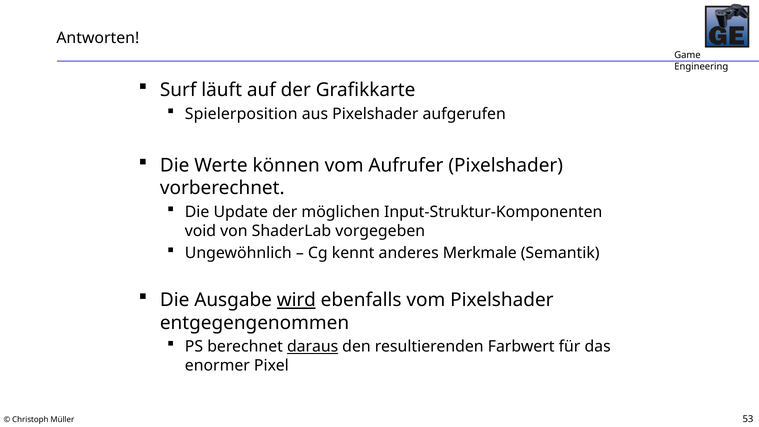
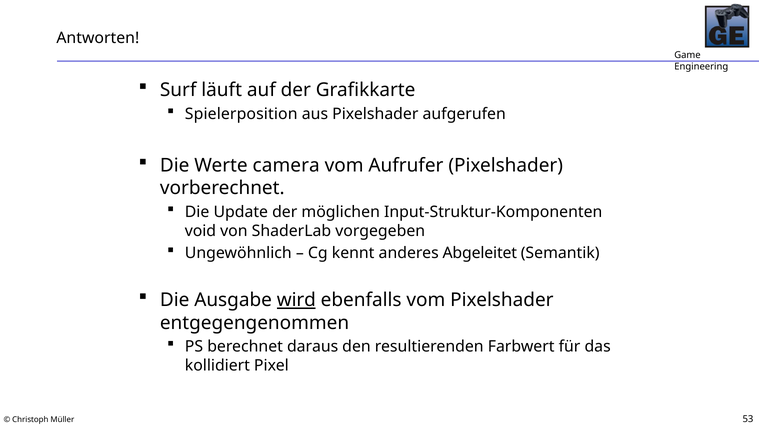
können: können -> camera
Merkmale: Merkmale -> Abgeleitet
daraus underline: present -> none
enormer: enormer -> kollidiert
